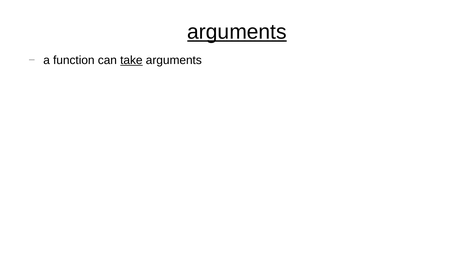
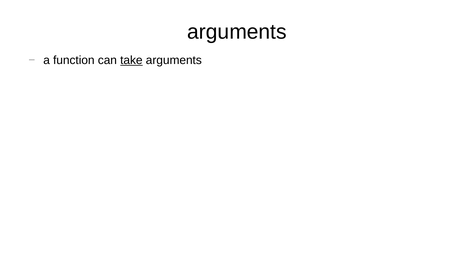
arguments at (237, 32) underline: present -> none
